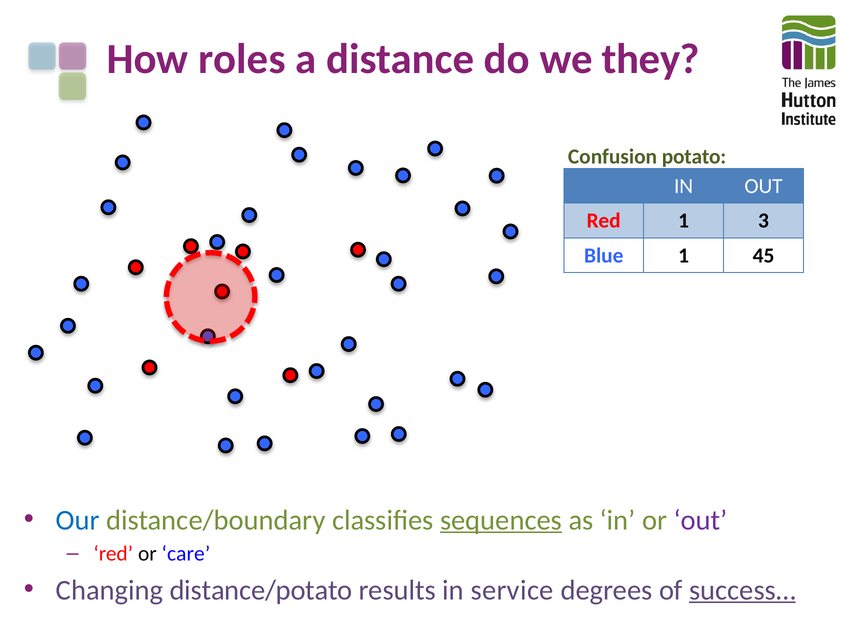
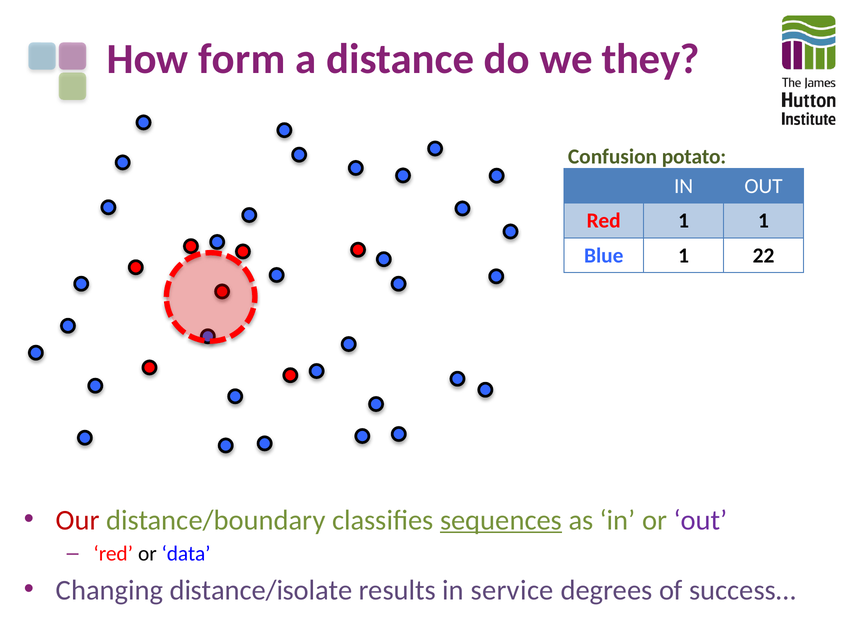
roles: roles -> form
1 3: 3 -> 1
45: 45 -> 22
Our colour: blue -> red
care: care -> data
distance/potato: distance/potato -> distance/isolate
success… underline: present -> none
